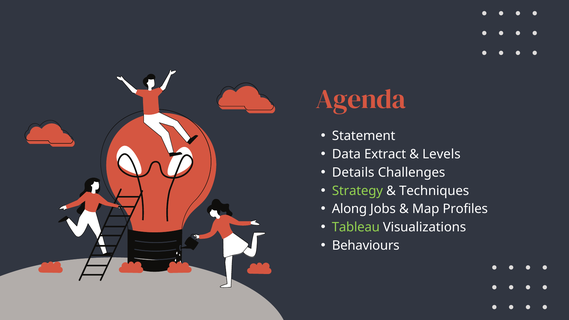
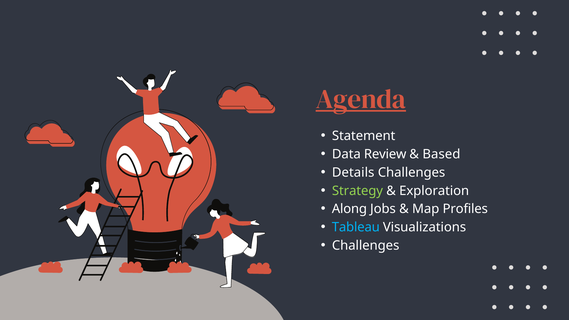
Agenda underline: none -> present
Extract: Extract -> Review
Levels: Levels -> Based
Techniques: Techniques -> Exploration
Tableau colour: light green -> light blue
Behaviours at (366, 246): Behaviours -> Challenges
